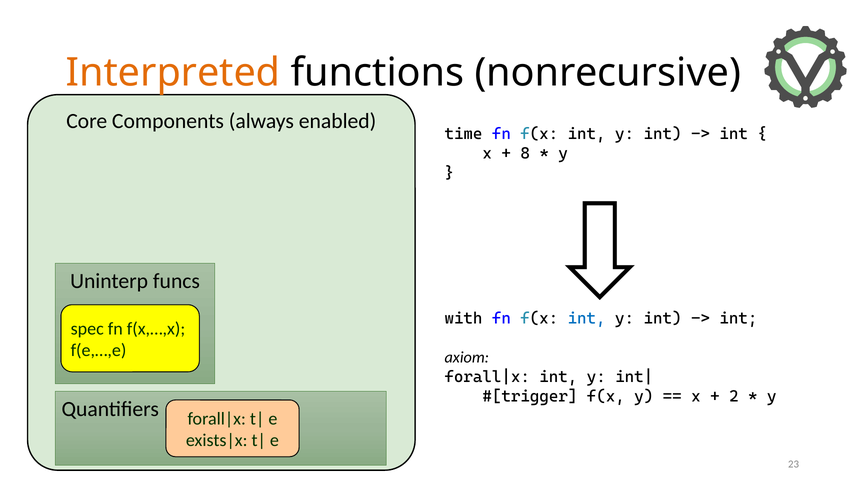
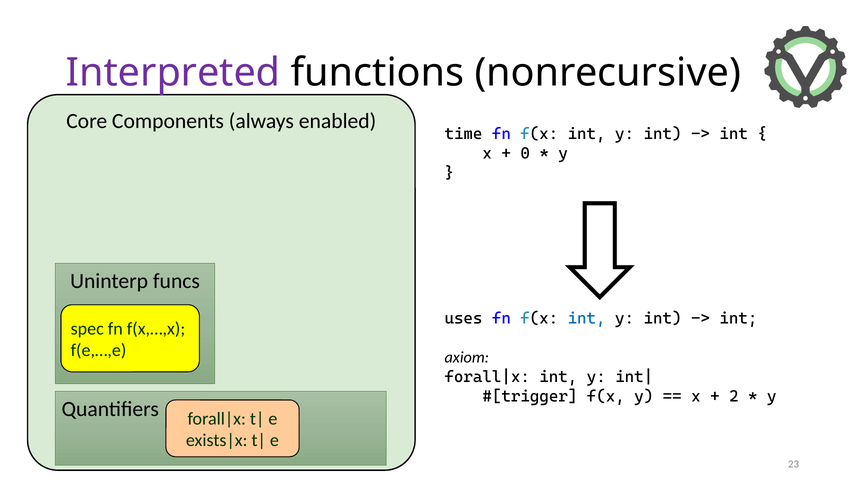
Interpreted colour: orange -> purple
8: 8 -> 0
with: with -> uses
